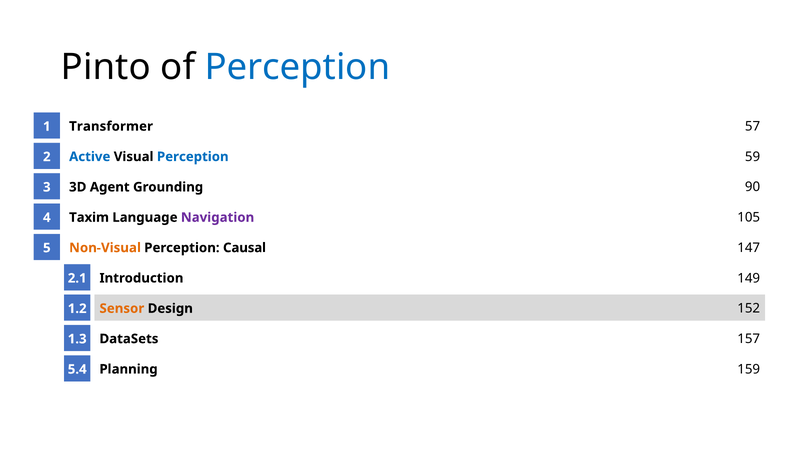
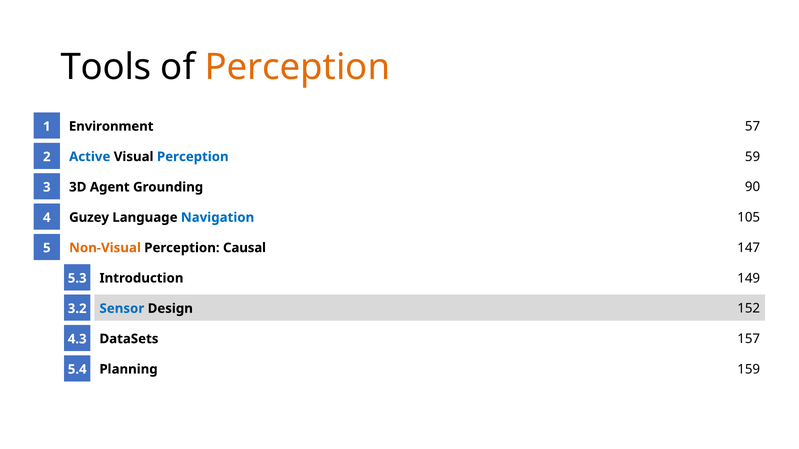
Pinto: Pinto -> Tools
Perception at (297, 67) colour: blue -> orange
Transformer: Transformer -> Environment
Taxim: Taxim -> Guzey
Navigation colour: purple -> blue
2.1: 2.1 -> 5.3
Sensor colour: orange -> blue
1.2: 1.2 -> 3.2
1.3: 1.3 -> 4.3
